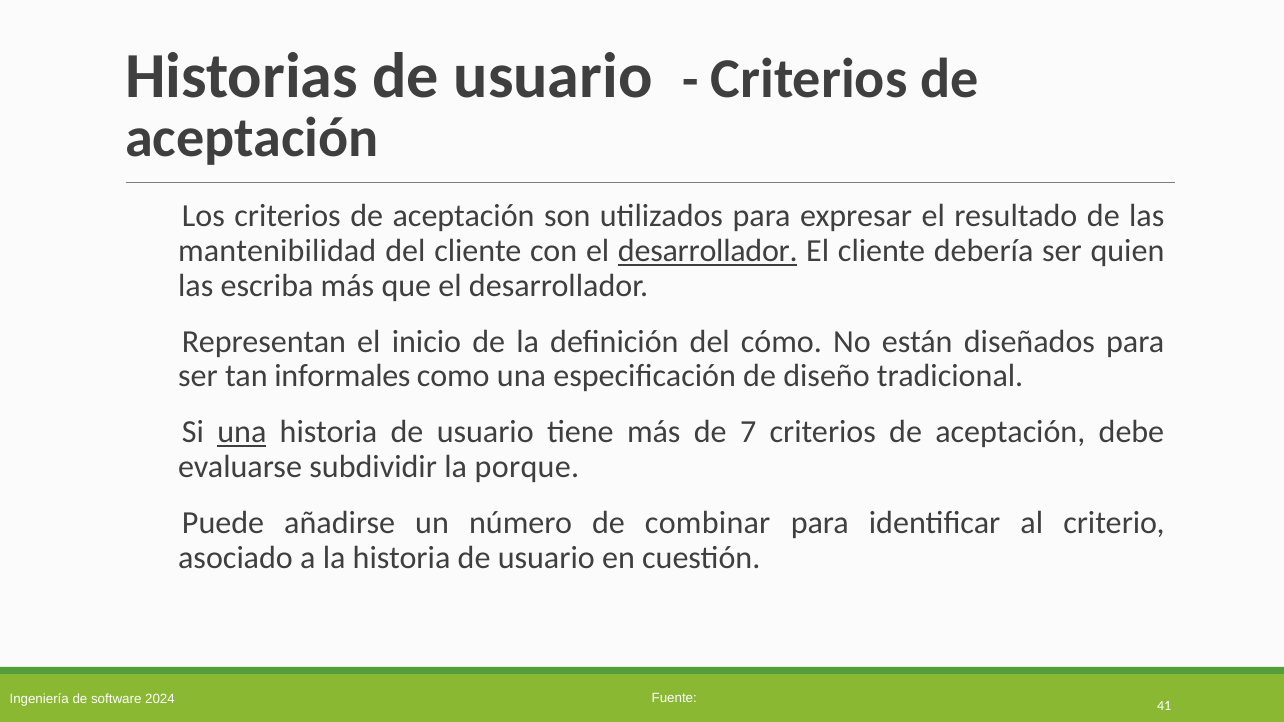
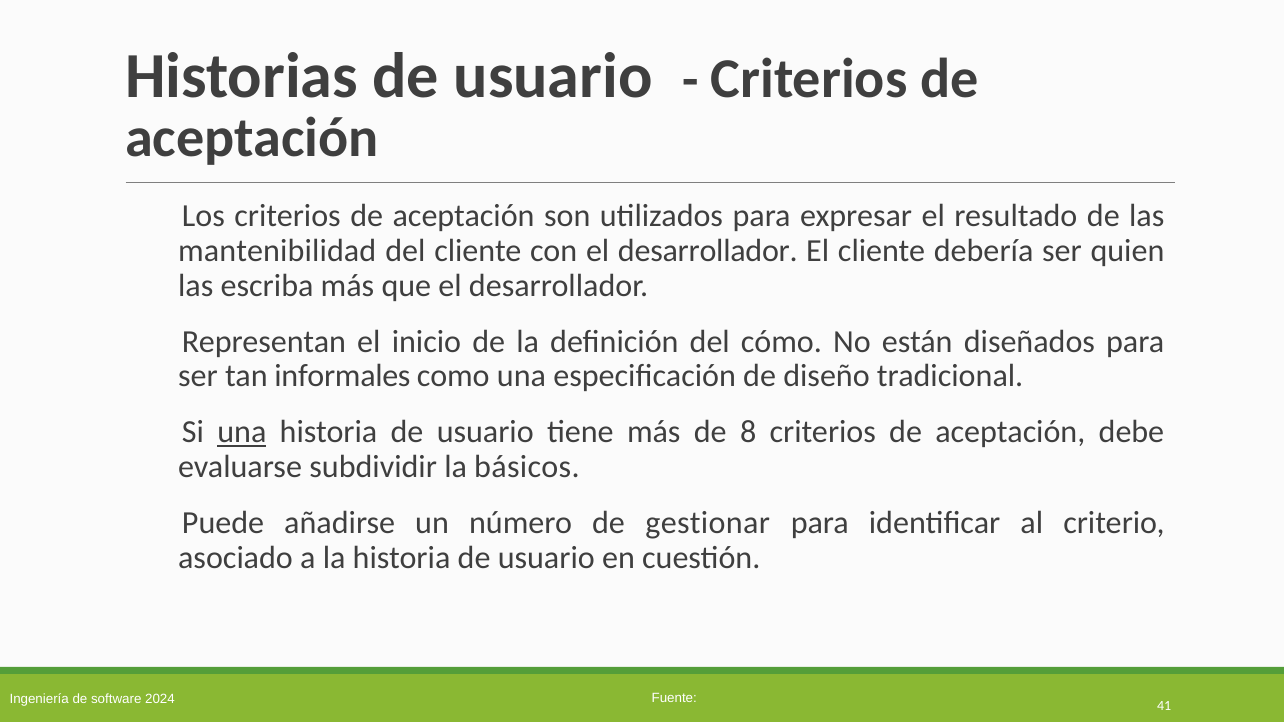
desarrollador at (708, 251) underline: present -> none
7: 7 -> 8
porque: porque -> básicos
combinar: combinar -> gestionar
